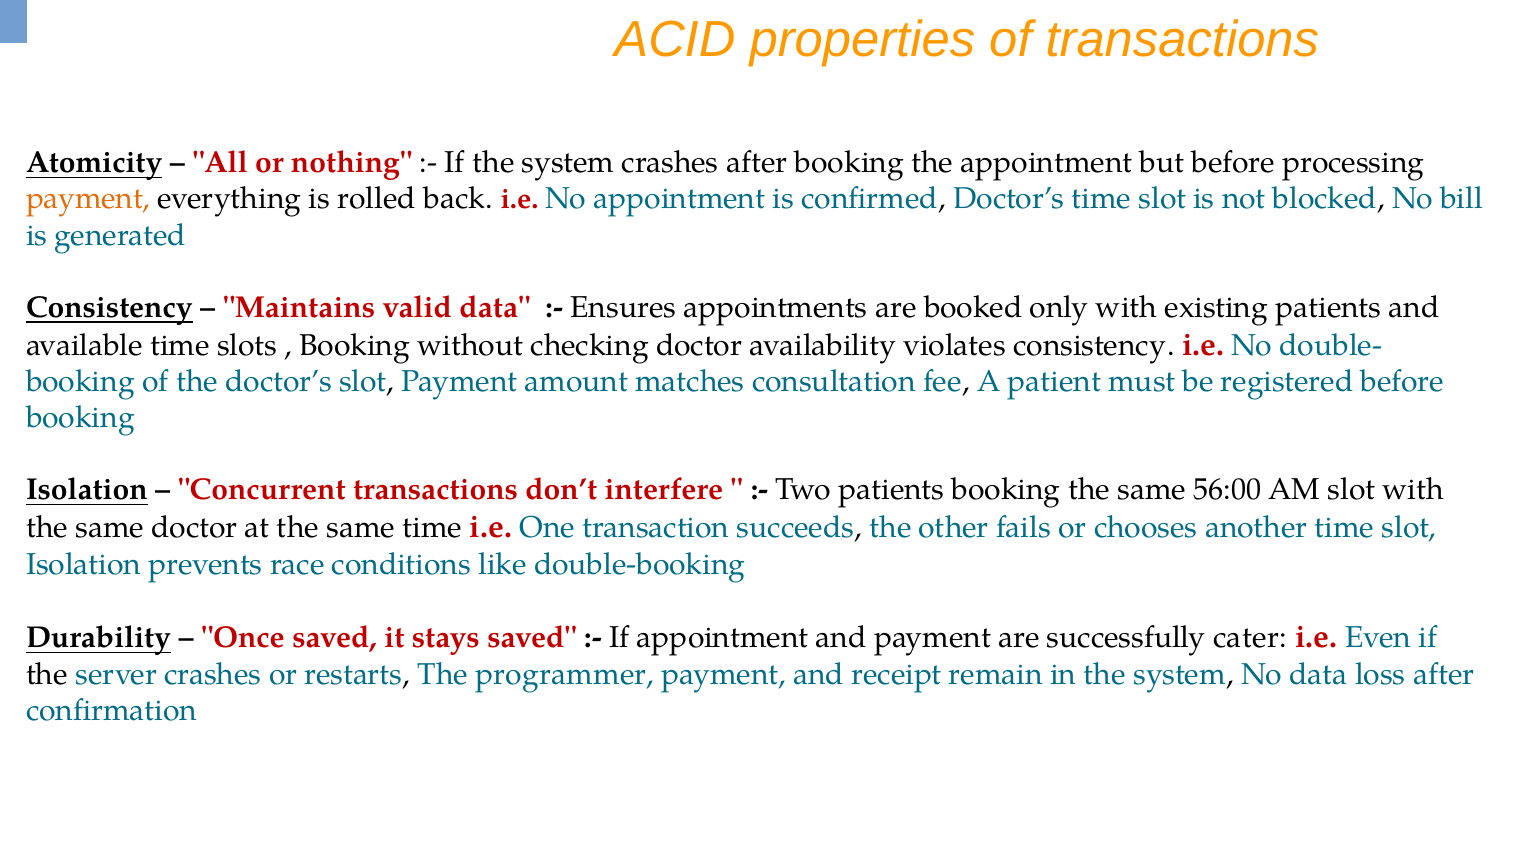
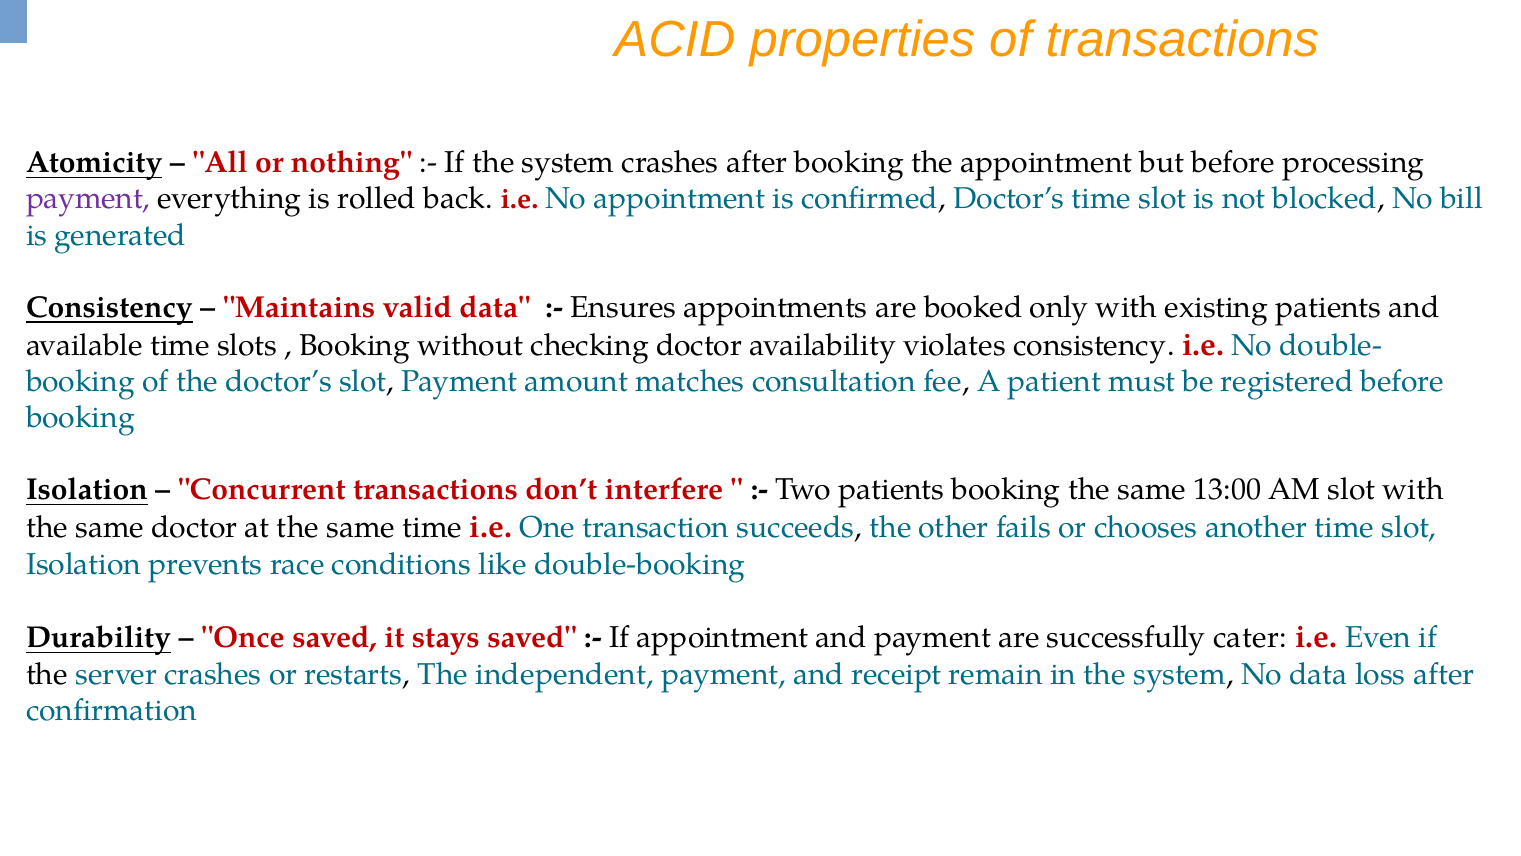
payment at (88, 199) colour: orange -> purple
56:00: 56:00 -> 13:00
programmer: programmer -> independent
